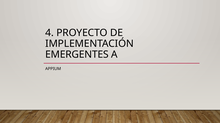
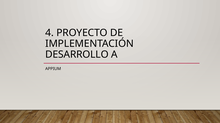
EMERGENTES: EMERGENTES -> DESARROLLO
